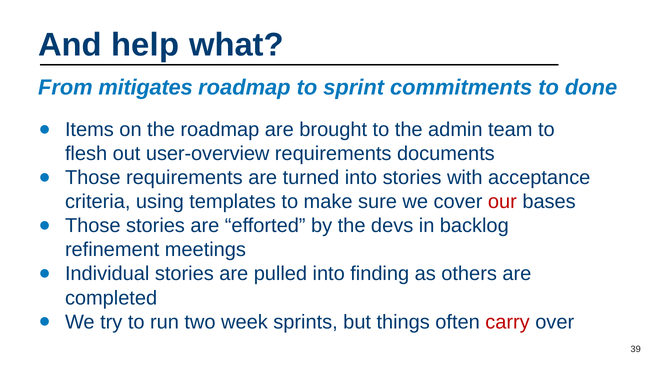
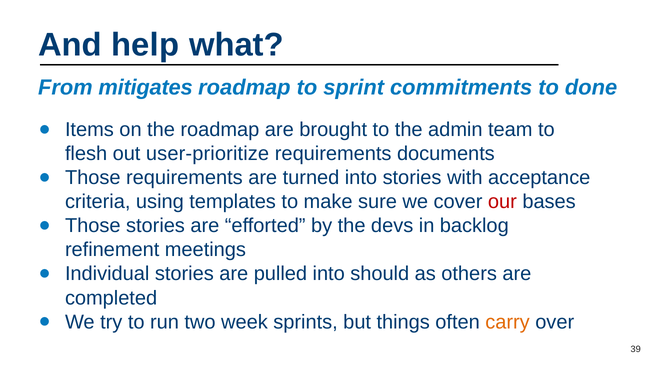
user-overview: user-overview -> user-prioritize
finding: finding -> should
carry colour: red -> orange
